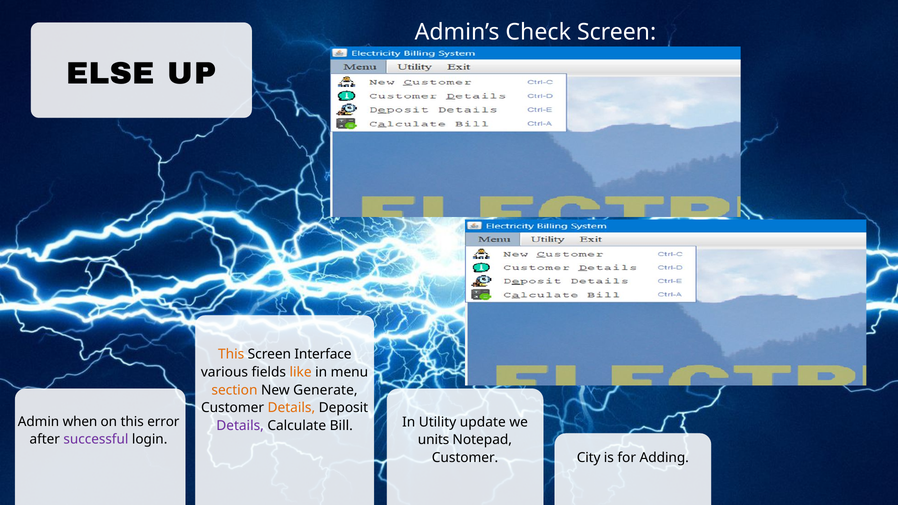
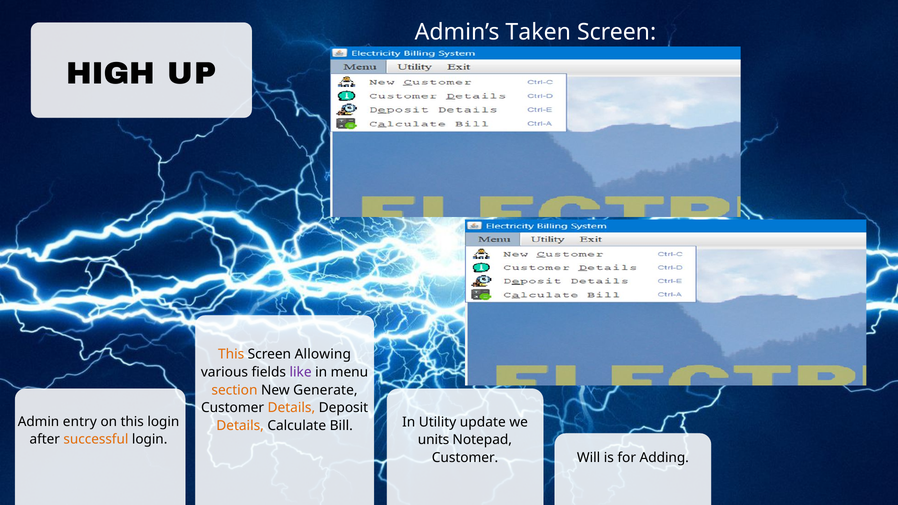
Check: Check -> Taken
ELSE: ELSE -> HIGH
Interface: Interface -> Allowing
like colour: orange -> purple
when: when -> entry
this error: error -> login
Details at (240, 426) colour: purple -> orange
successful colour: purple -> orange
City: City -> Will
